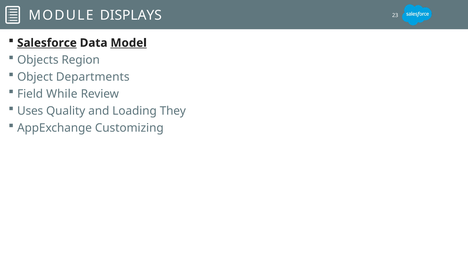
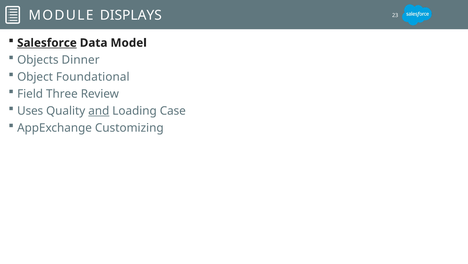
Model underline: present -> none
Region: Region -> Dinner
Departments: Departments -> Foundational
While: While -> Three
and underline: none -> present
They: They -> Case
